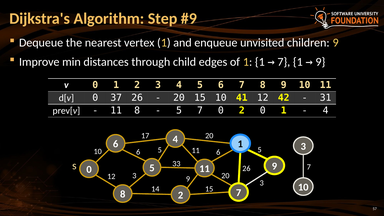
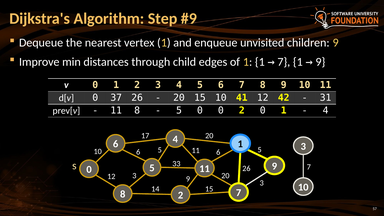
5 7: 7 -> 0
